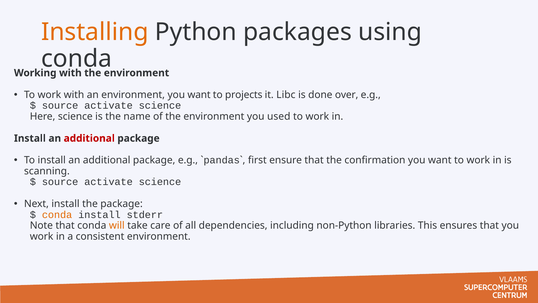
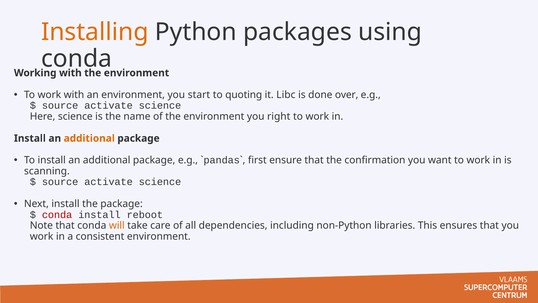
environment you want: want -> start
projects: projects -> quoting
used: used -> right
additional at (89, 138) colour: red -> orange
conda at (57, 214) colour: orange -> red
stderr: stderr -> reboot
